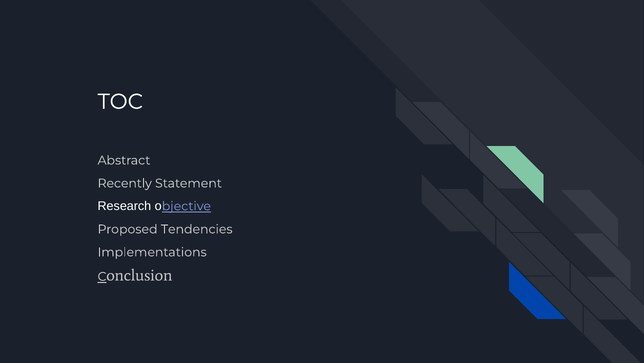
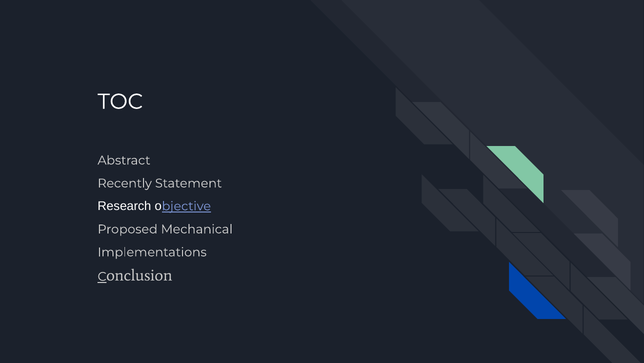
Tendencies: Tendencies -> Mechanical
